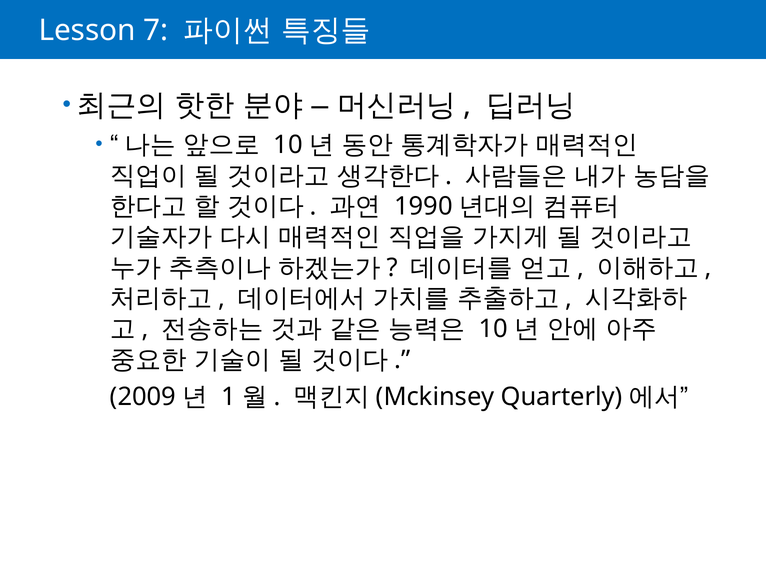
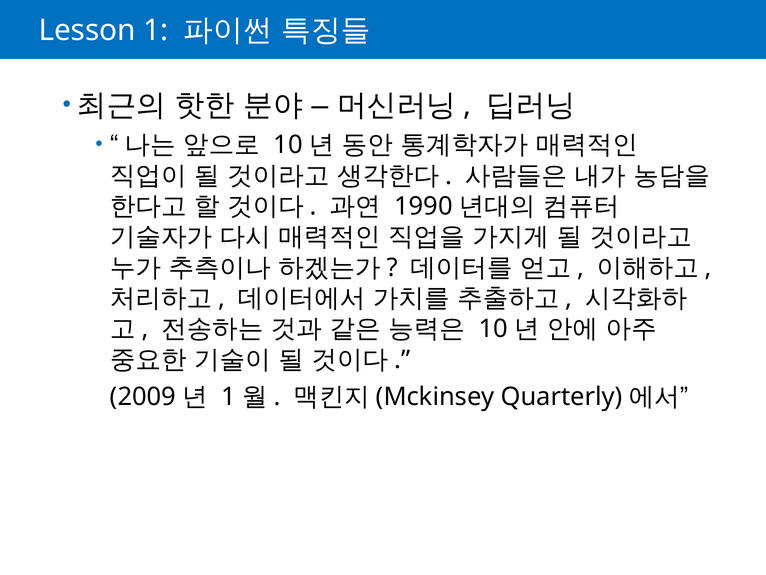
Lesson 7: 7 -> 1
